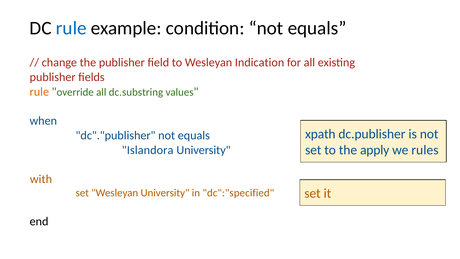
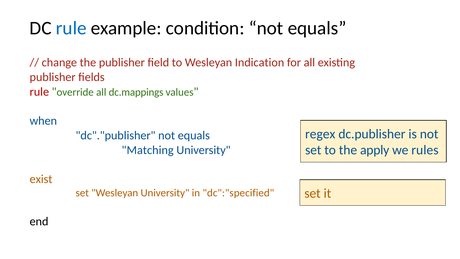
rule at (39, 92) colour: orange -> red
dc.substring: dc.substring -> dc.mappings
xpath: xpath -> regex
Islandora: Islandora -> Matching
with: with -> exist
